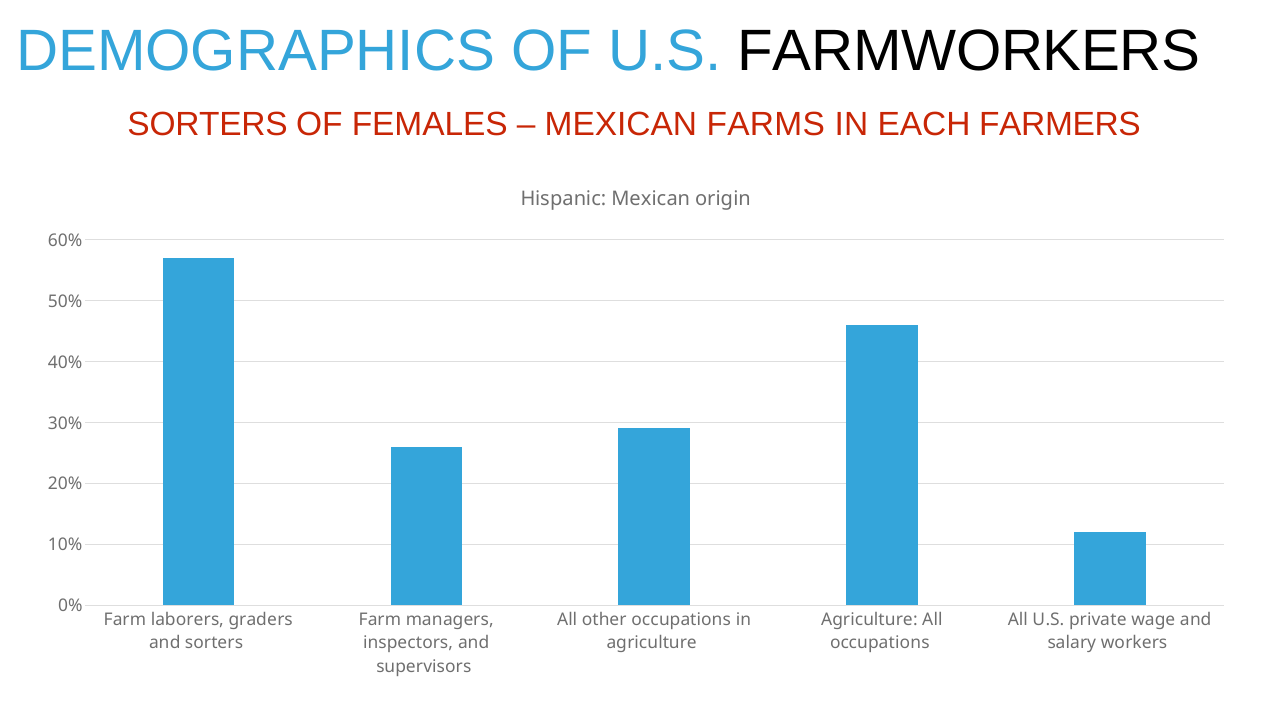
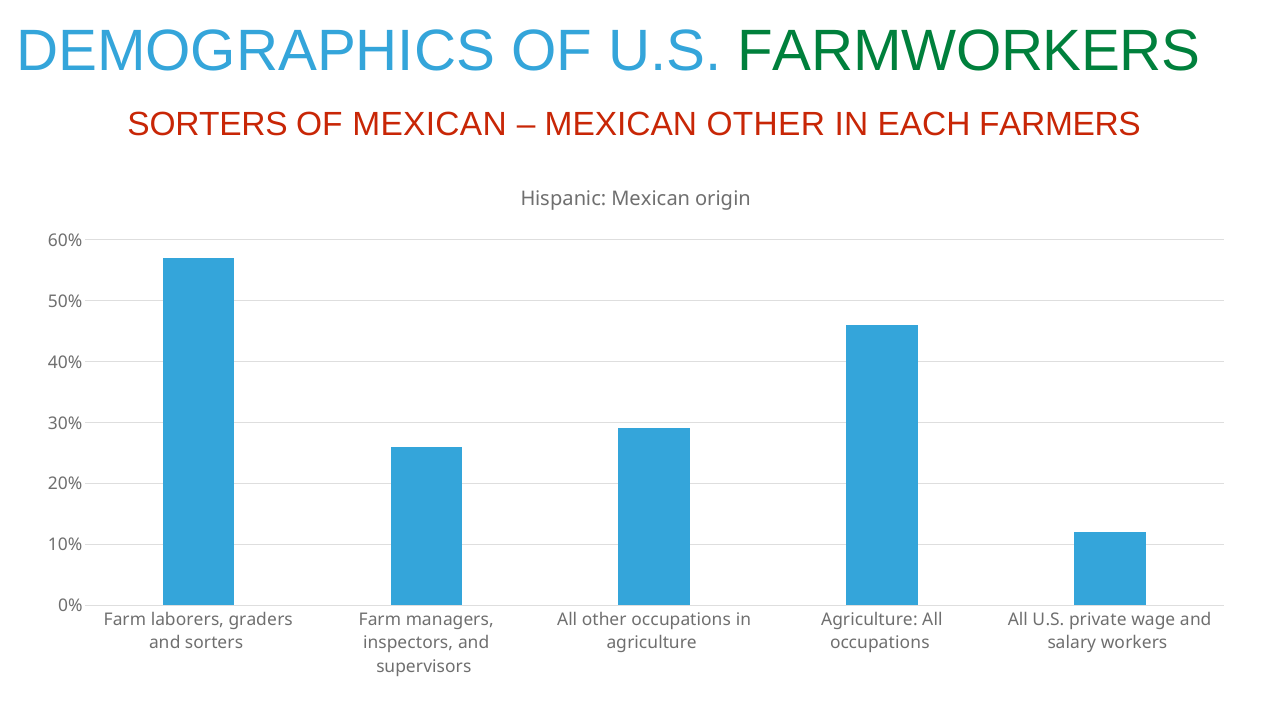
FARMWORKERS colour: black -> green
OF FEMALES: FEMALES -> MEXICAN
MEXICAN FARMS: FARMS -> OTHER
